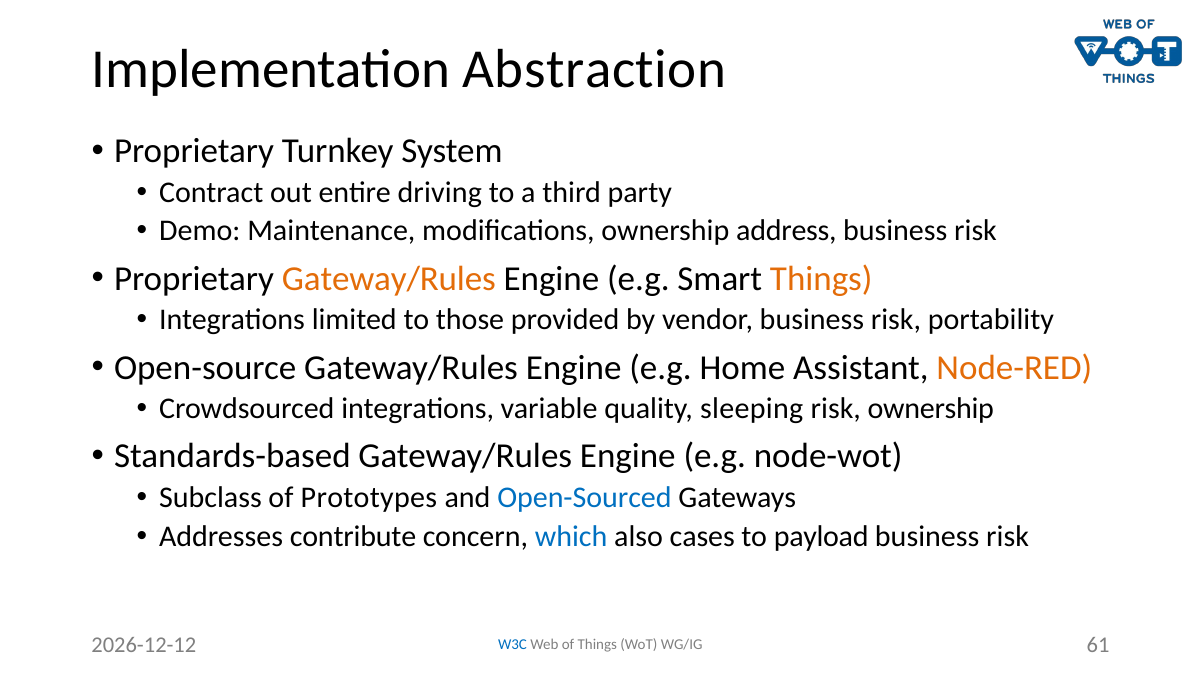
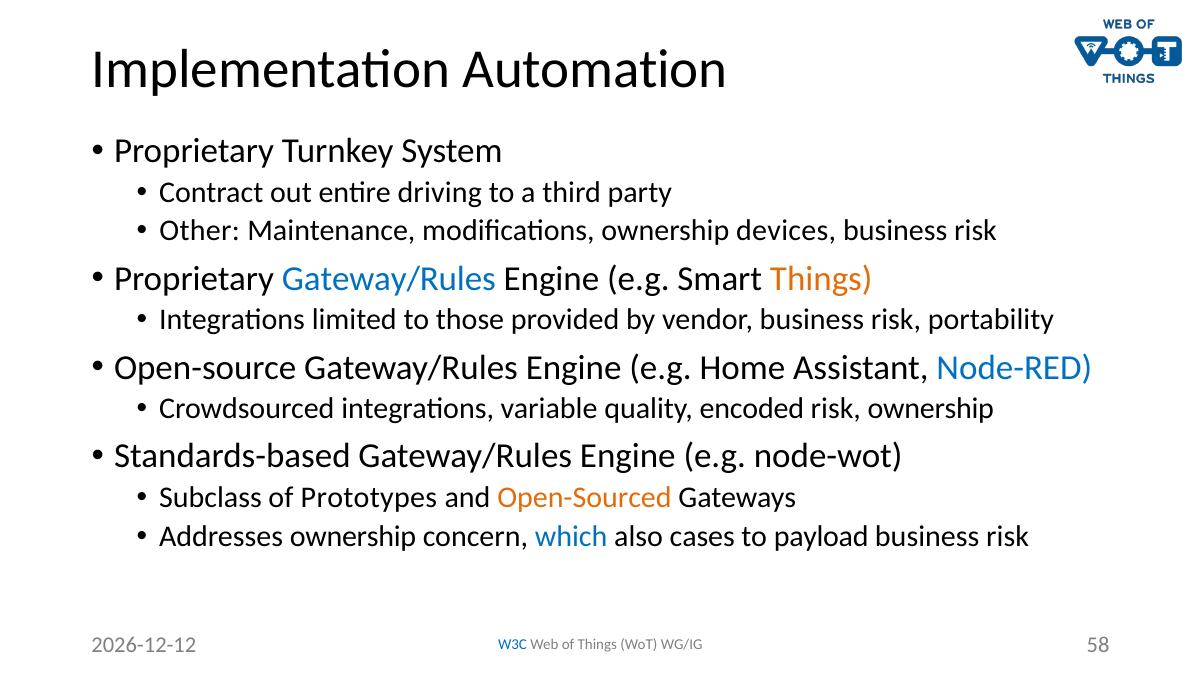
Abstraction: Abstraction -> Automation
Demo: Demo -> Other
address: address -> devices
Gateway/Rules at (389, 279) colour: orange -> blue
Node-RED colour: orange -> blue
sleeping: sleeping -> encoded
Open-Sourced colour: blue -> orange
Addresses contribute: contribute -> ownership
61: 61 -> 58
